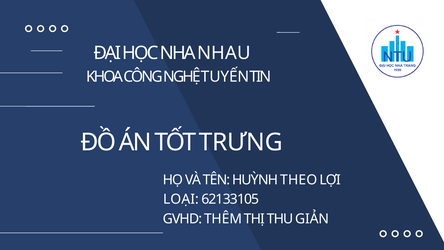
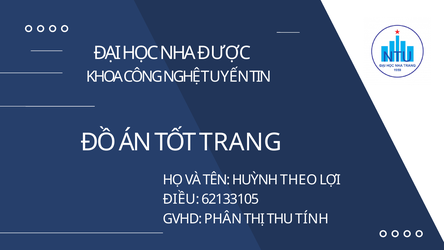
NHAU: NHAU -> ĐƯỢC
TRƯNG: TRƯNG -> TRANG
LOẠI: LOẠI -> ĐIỀU
THÊM: THÊM -> PHÂN
GIẢN: GIẢN -> TÍNH
